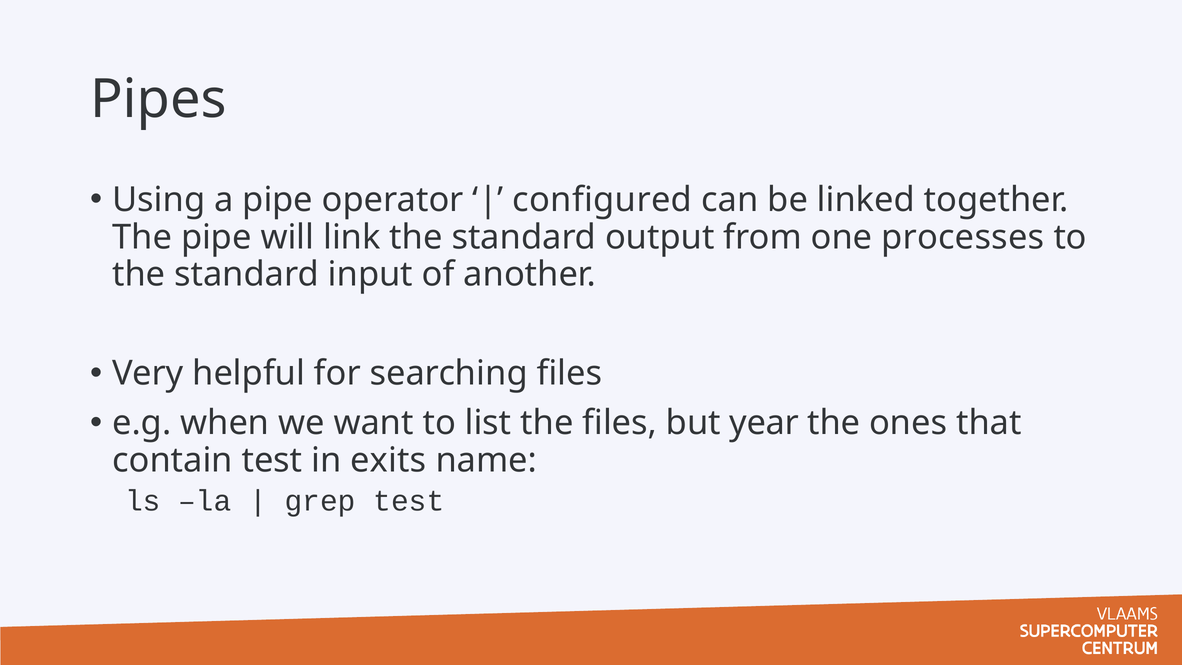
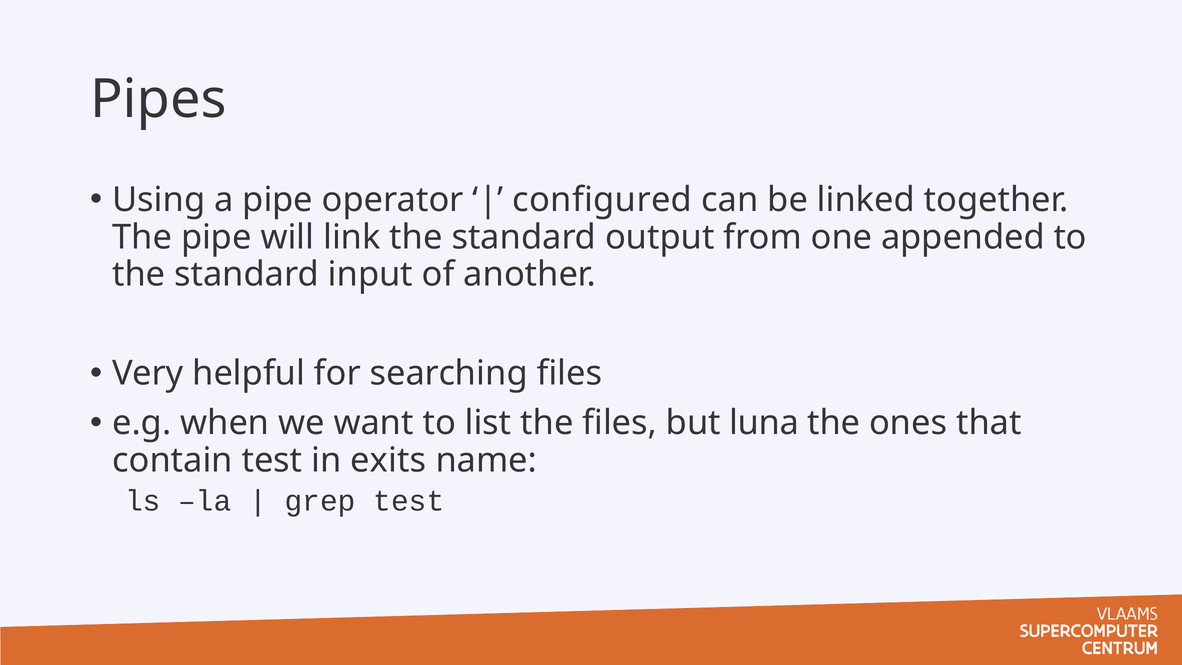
processes: processes -> appended
year: year -> luna
